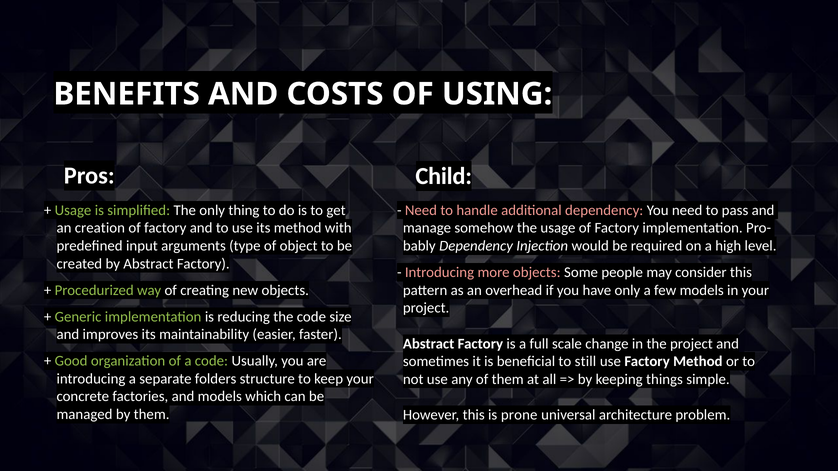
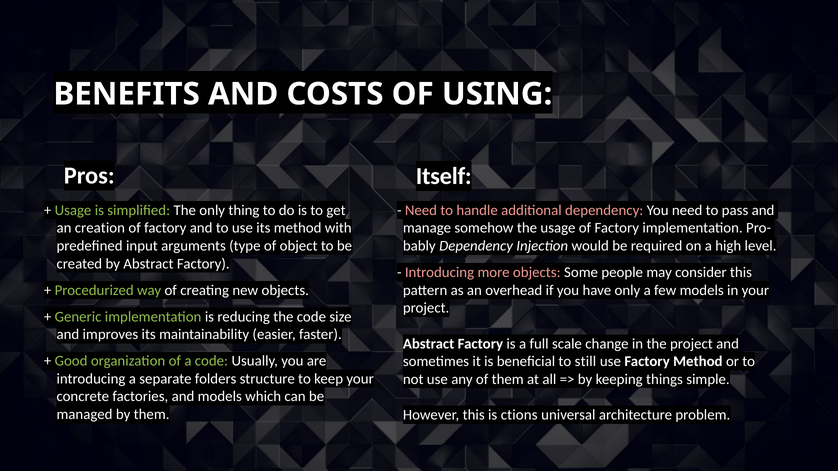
Child: Child -> Itself
prone: prone -> ctions
